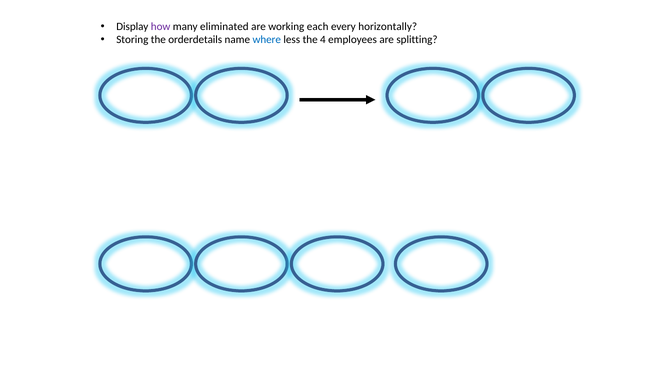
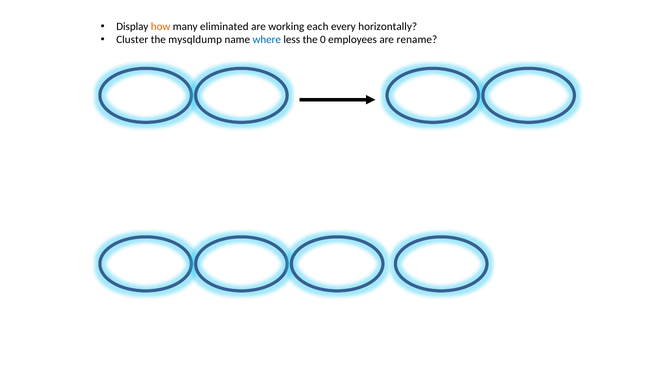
how colour: purple -> orange
Storing: Storing -> Cluster
orderdetails: orderdetails -> mysqldump
4: 4 -> 0
splitting: splitting -> rename
